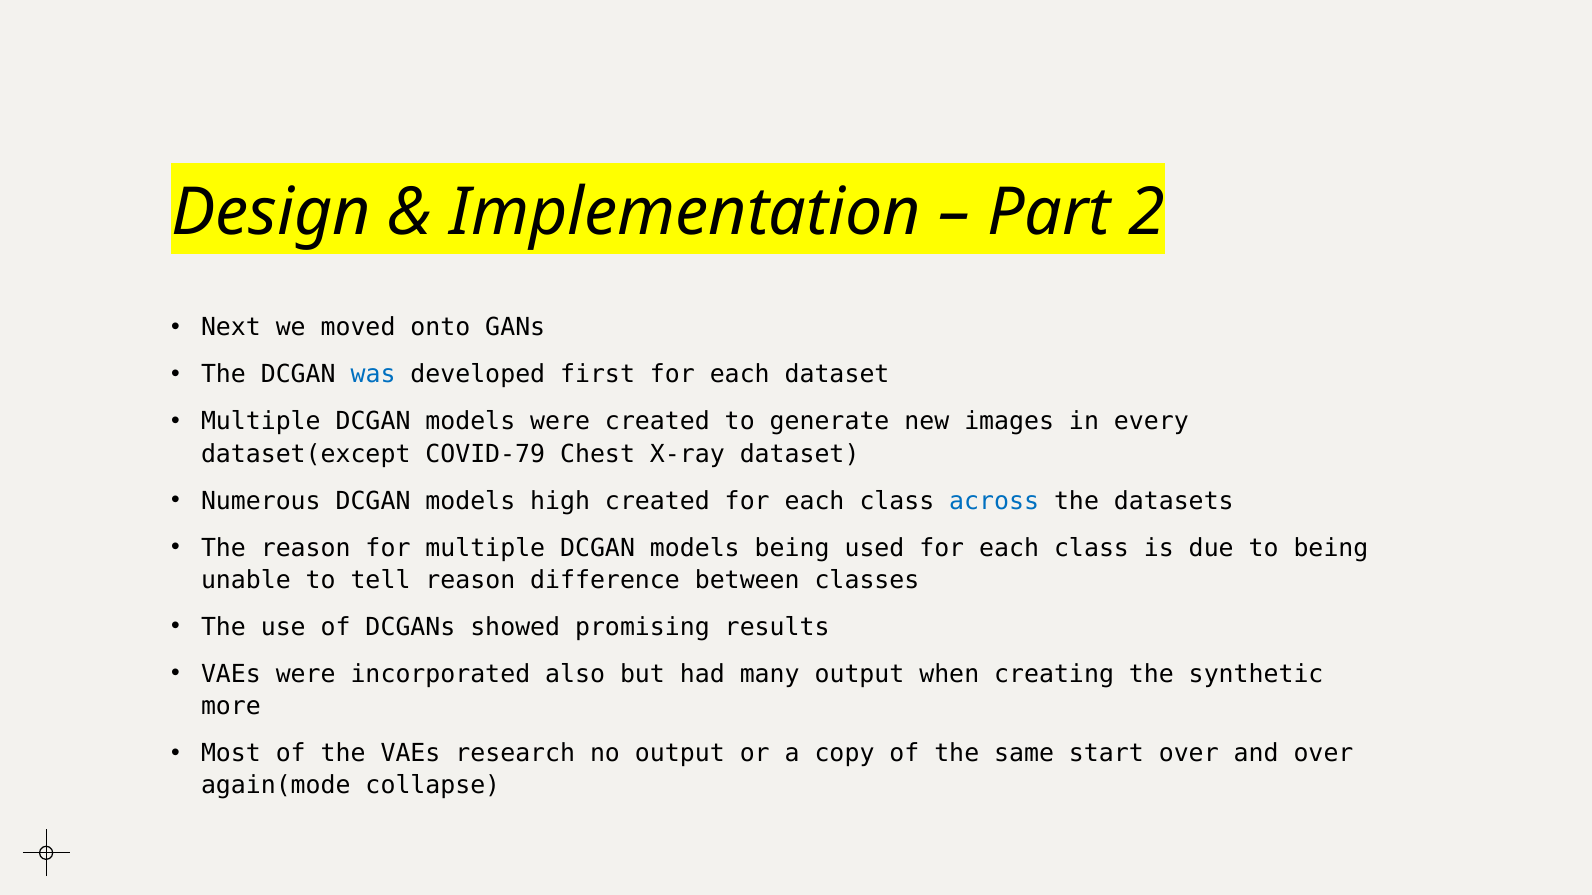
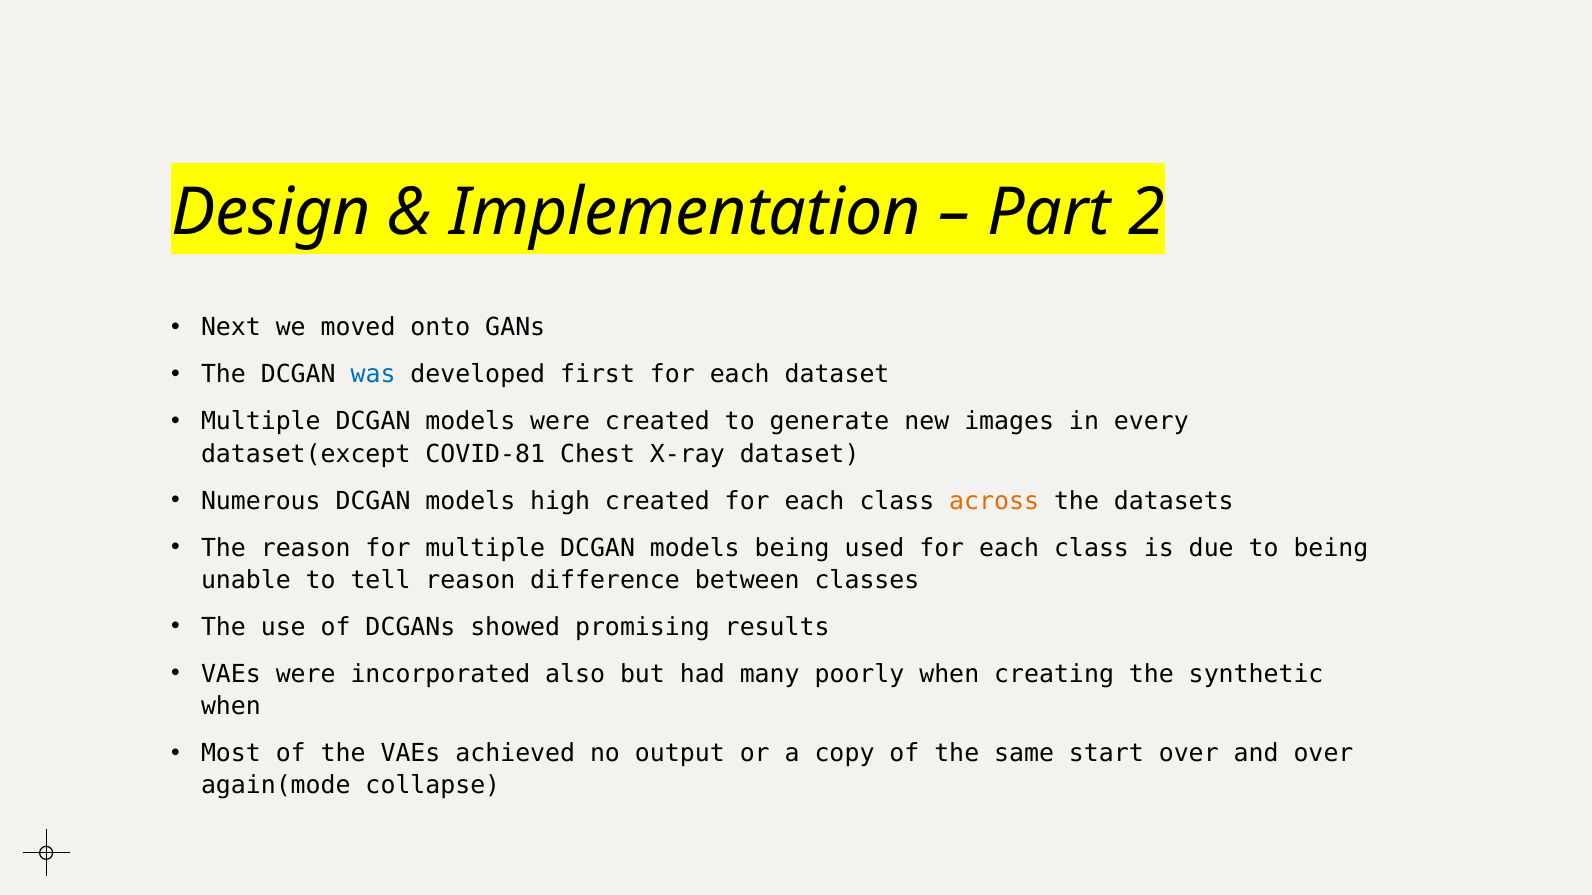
COVID-79: COVID-79 -> COVID-81
across colour: blue -> orange
many output: output -> poorly
more at (231, 707): more -> when
research: research -> achieved
